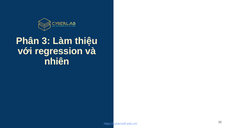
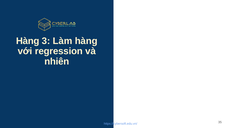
Phân at (28, 41): Phân -> Hàng
Làm thiệu: thiệu -> hàng
